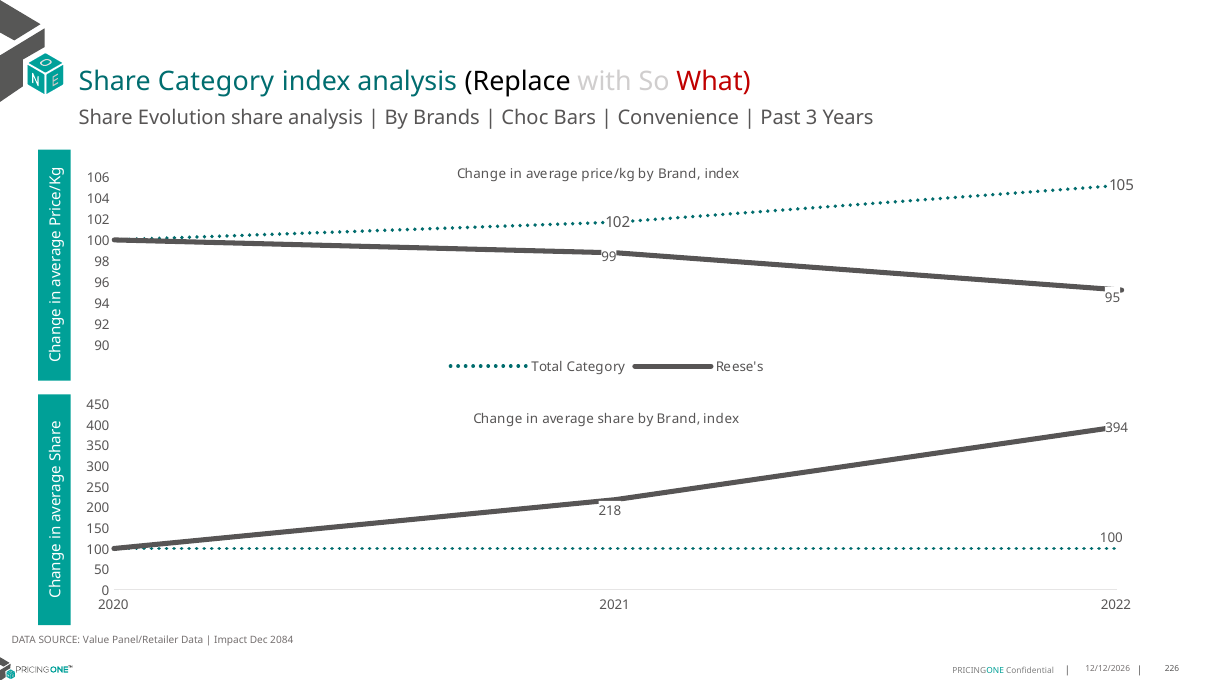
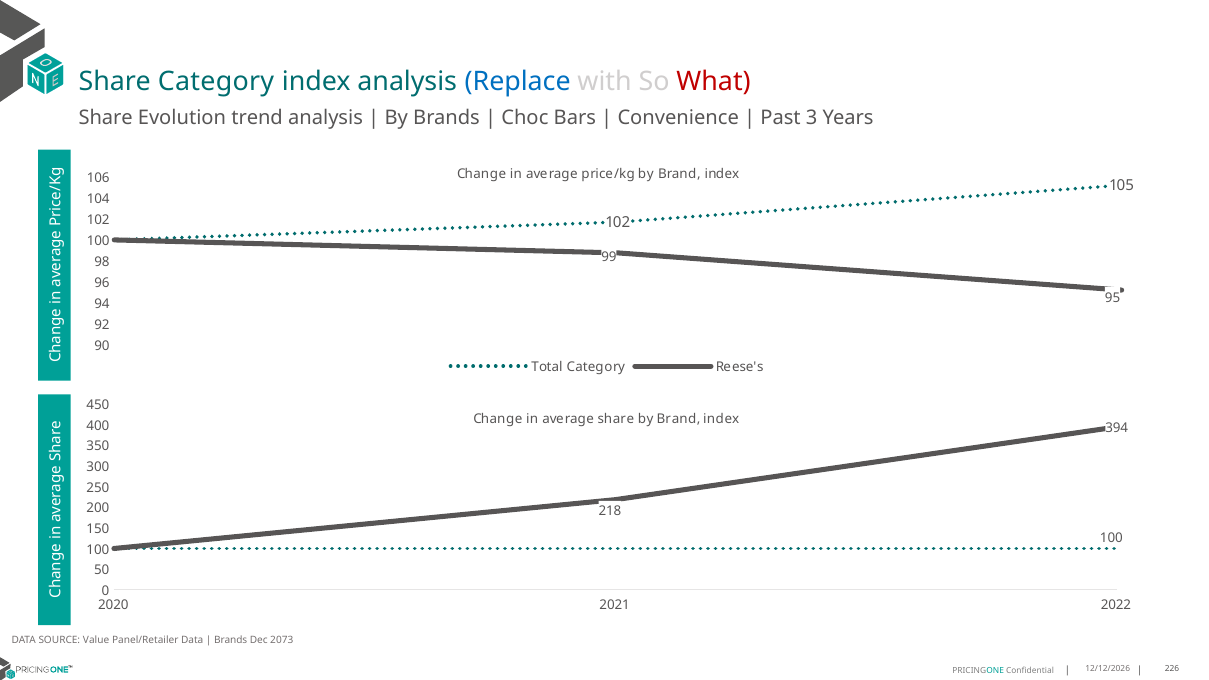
Replace colour: black -> blue
Evolution share: share -> trend
Impact at (231, 641): Impact -> Brands
2084: 2084 -> 2073
